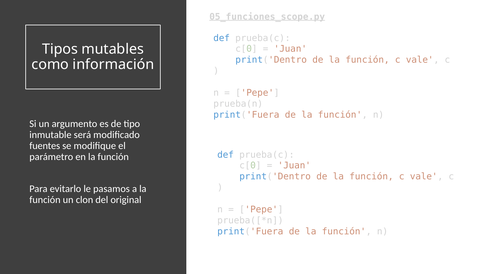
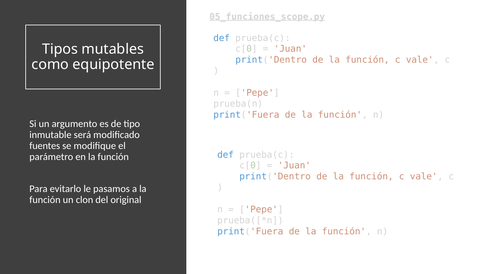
información: información -> equipotente
